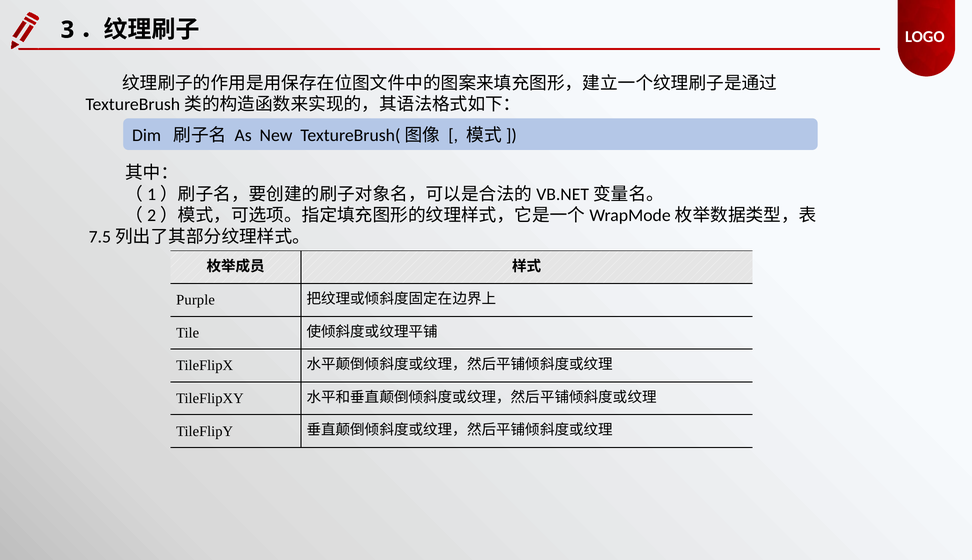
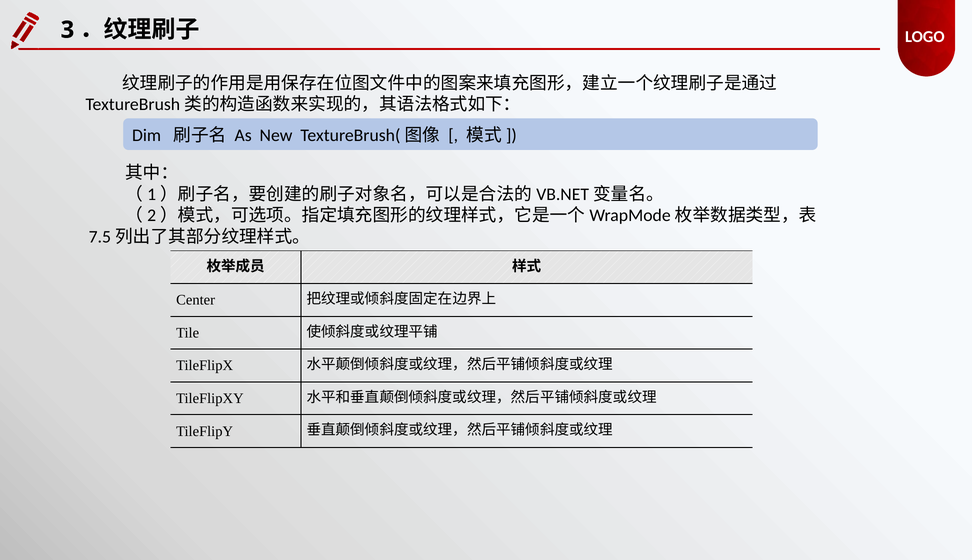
Purple: Purple -> Center
